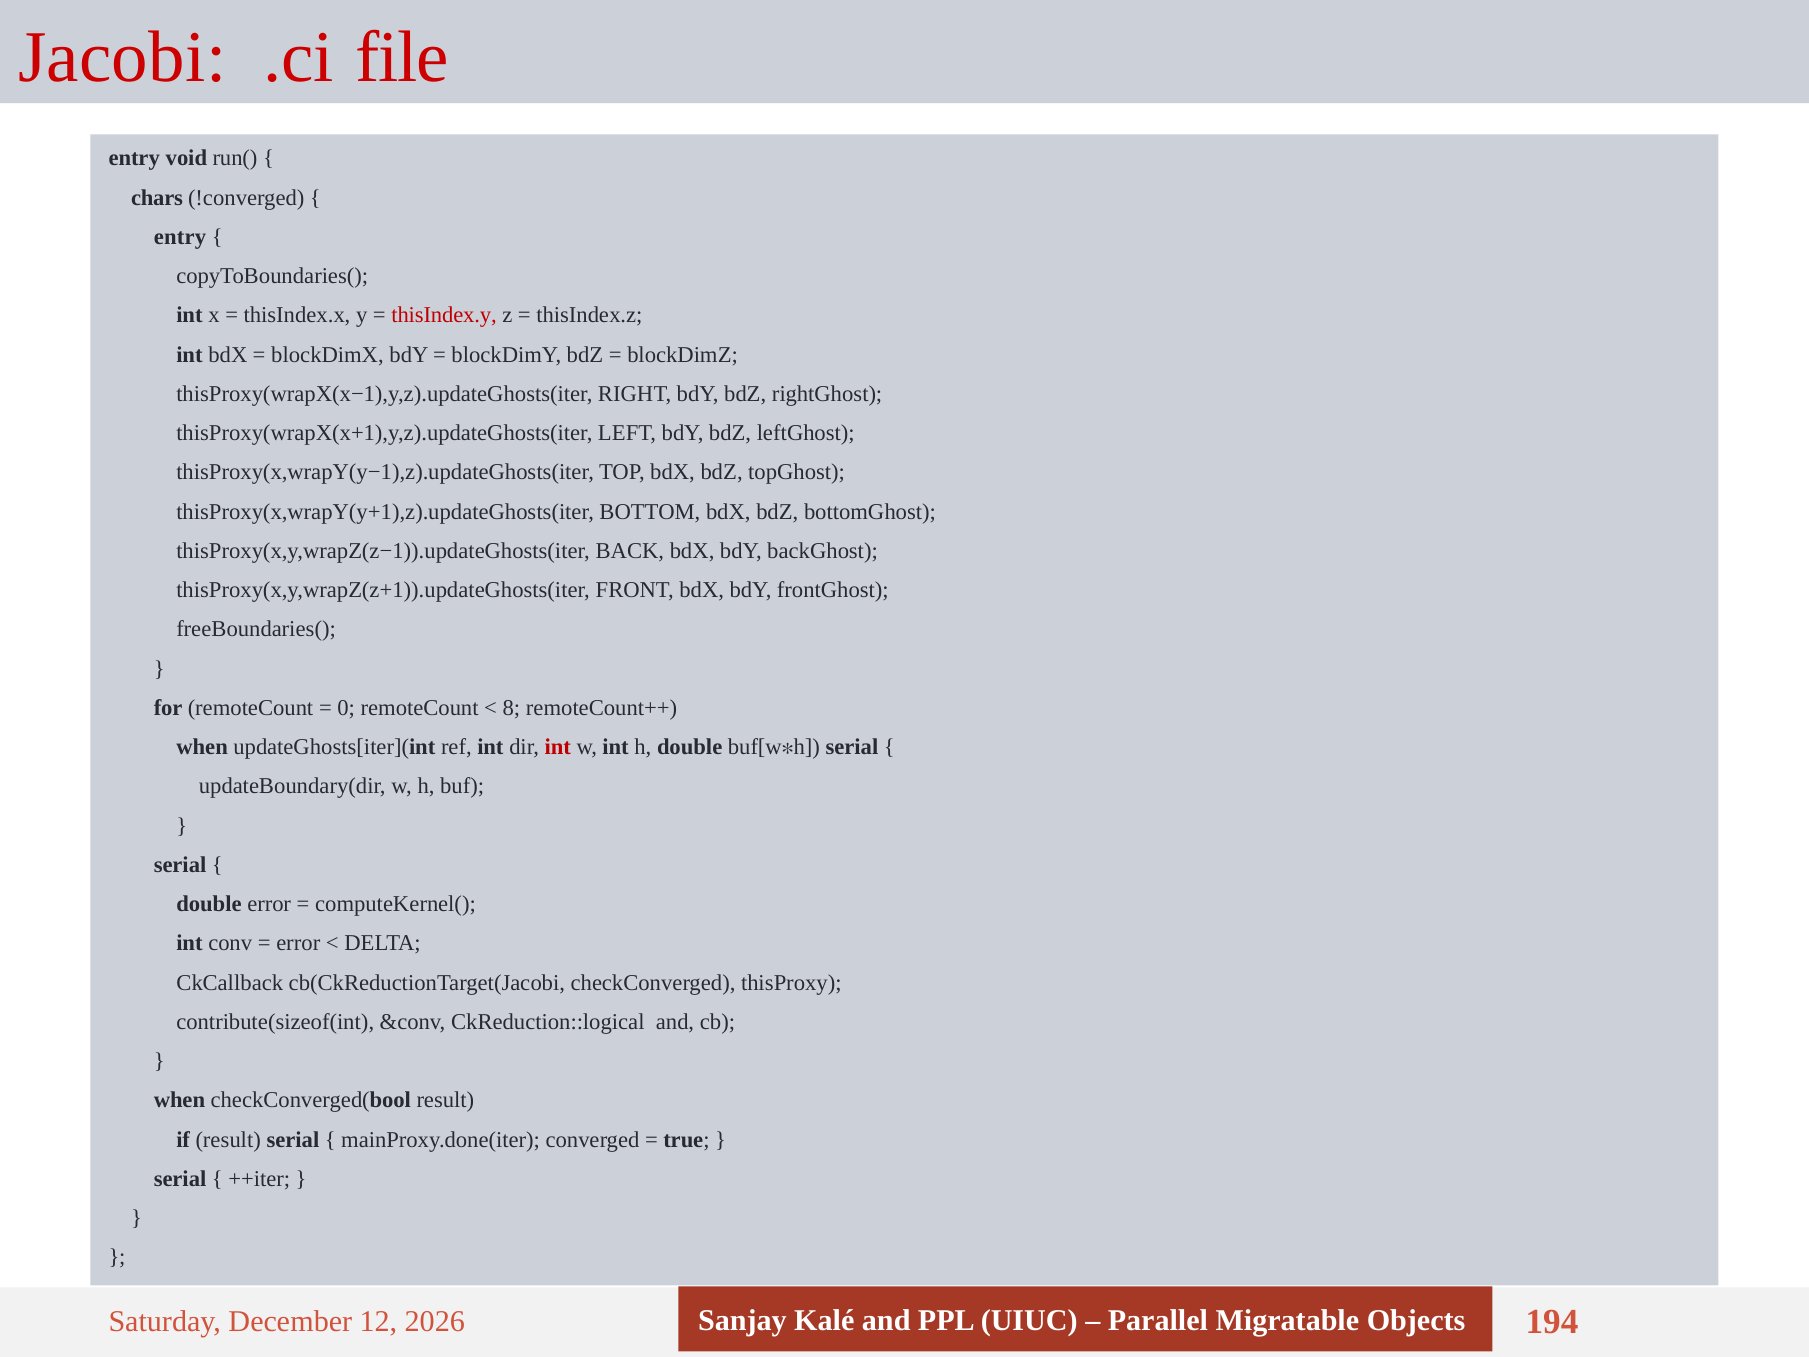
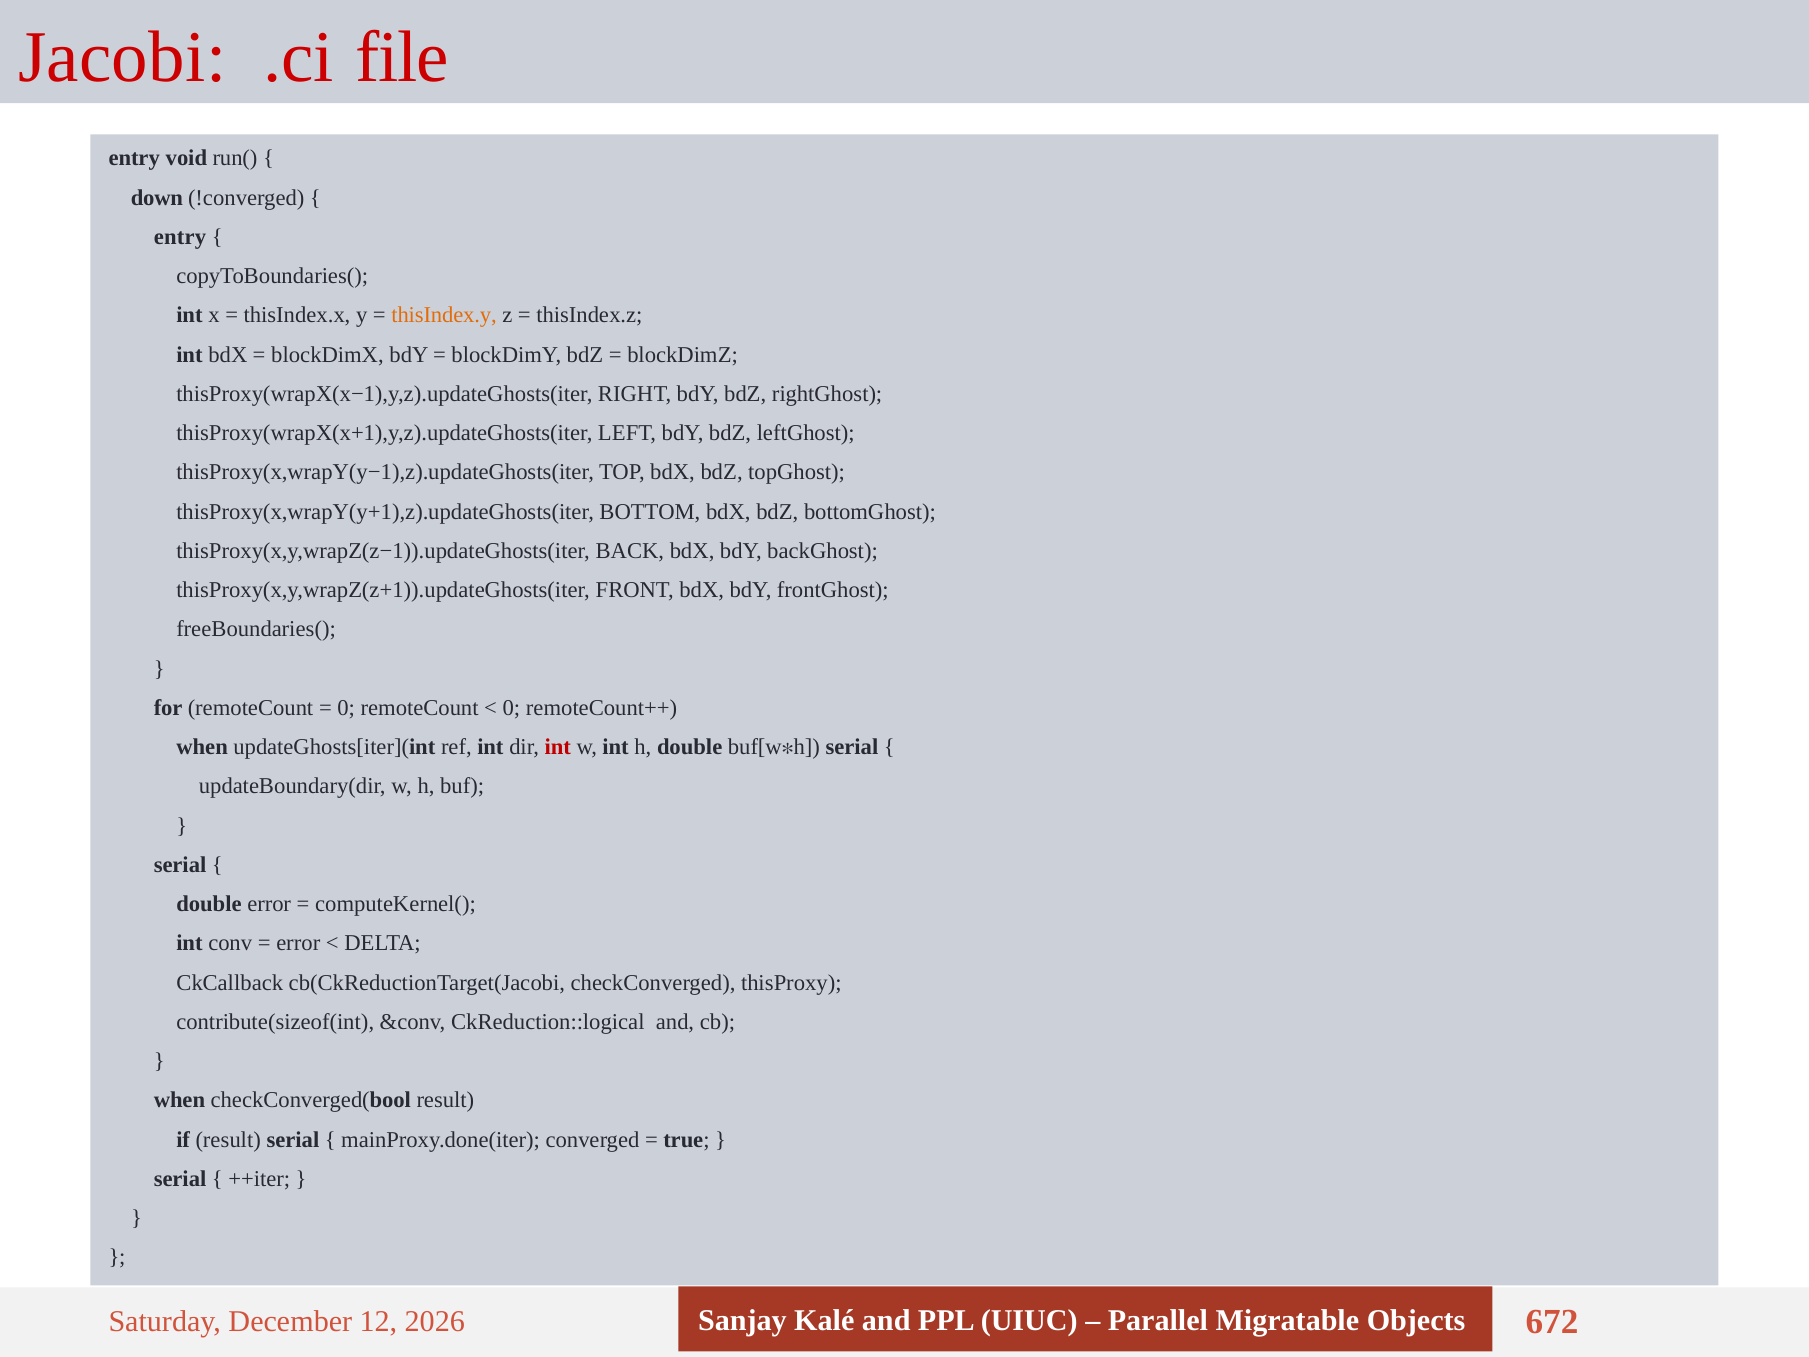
chars: chars -> down
thisIndex.y colour: red -> orange
8 at (511, 708): 8 -> 0
194: 194 -> 672
